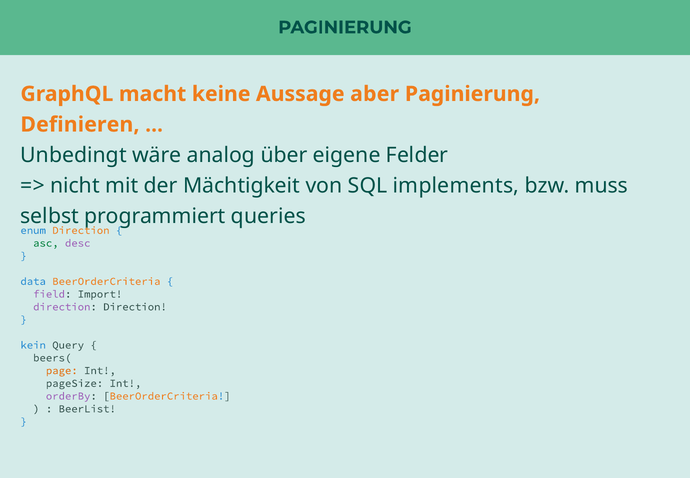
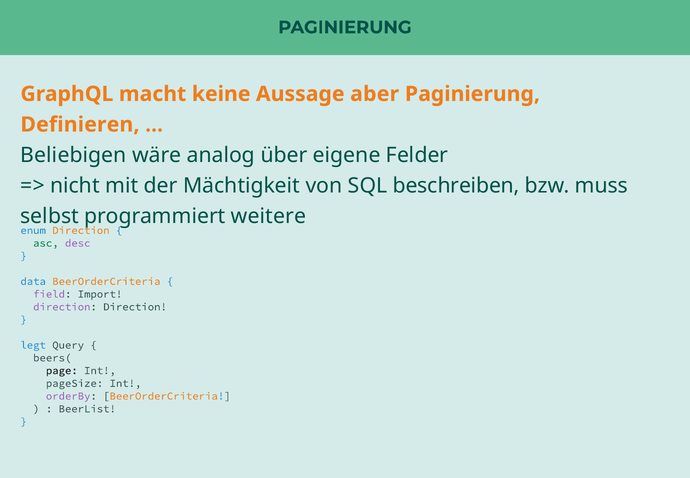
Unbedingt: Unbedingt -> Beliebigen
implements: implements -> beschreiben
queries: queries -> weitere
kein: kein -> legt
page colour: orange -> black
